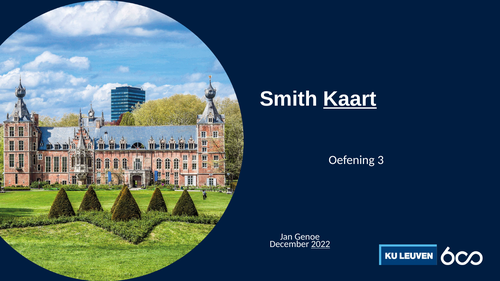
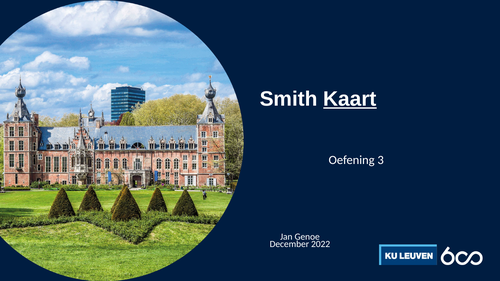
2022 underline: present -> none
